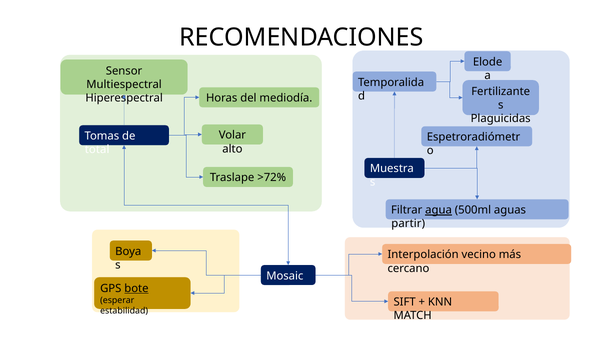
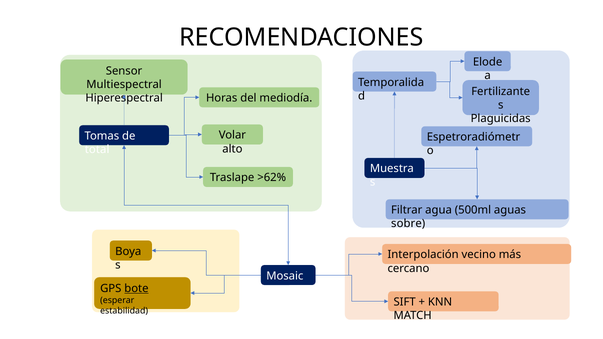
>72%: >72% -> >62%
agua underline: present -> none
partir: partir -> sobre
